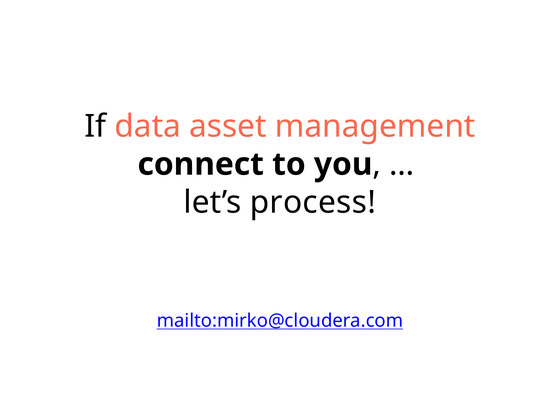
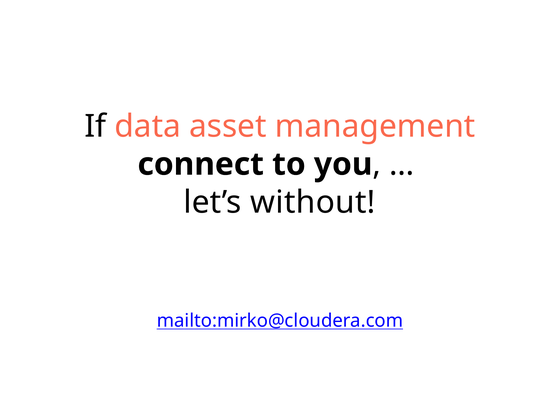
process: process -> without
